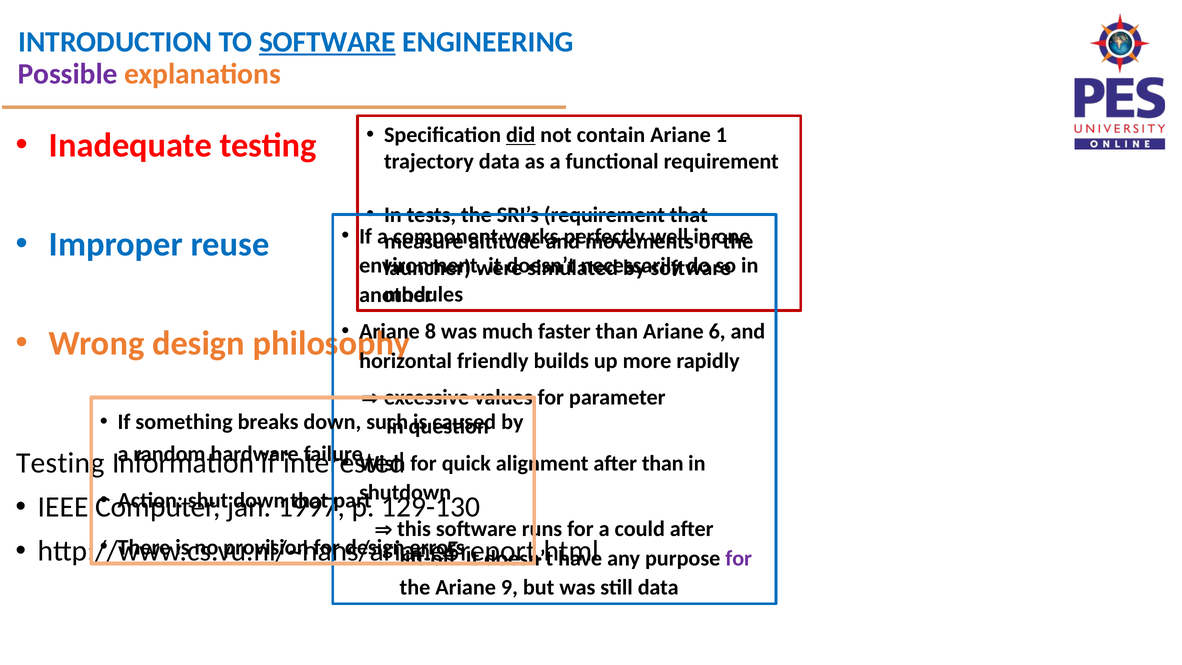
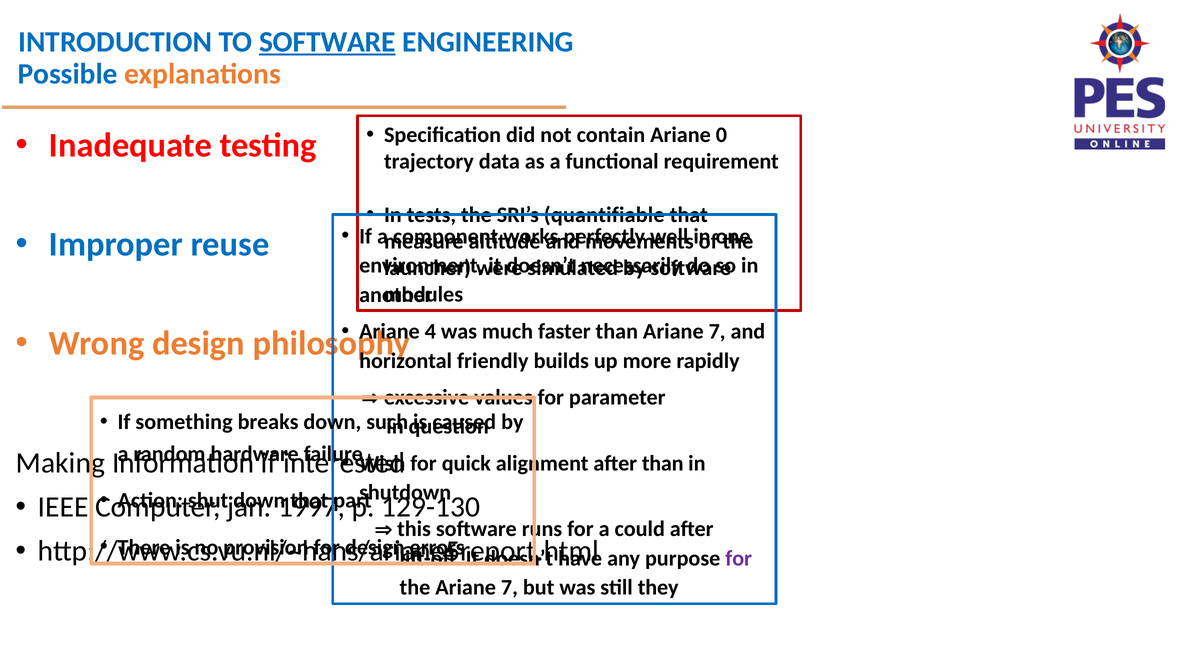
Possible colour: purple -> blue
did underline: present -> none
1: 1 -> 0
SRI’s requirement: requirement -> quantifiable
8: 8 -> 4
than Ariane 6: 6 -> 7
Testing at (60, 463): Testing -> Making
the Ariane 9: 9 -> 7
still data: data -> they
